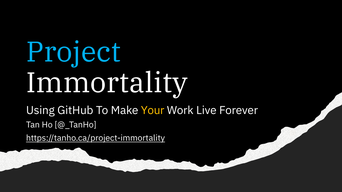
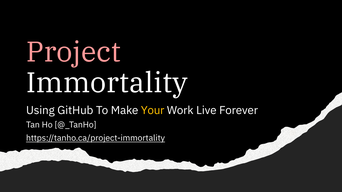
Project colour: light blue -> pink
